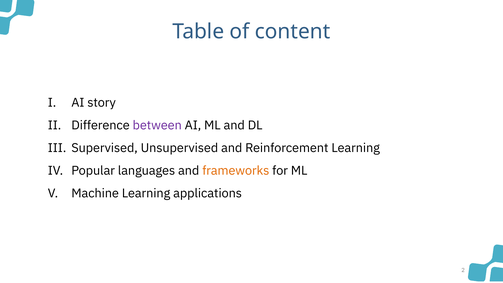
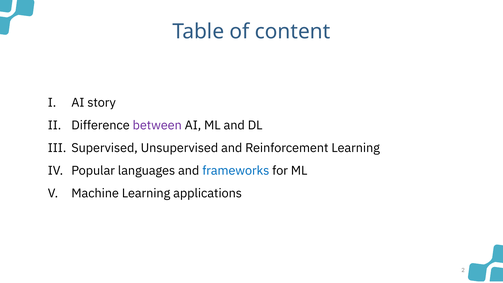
frameworks colour: orange -> blue
